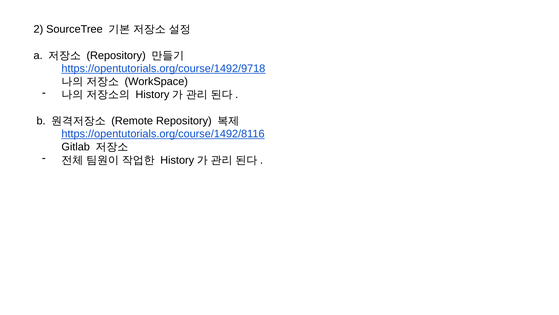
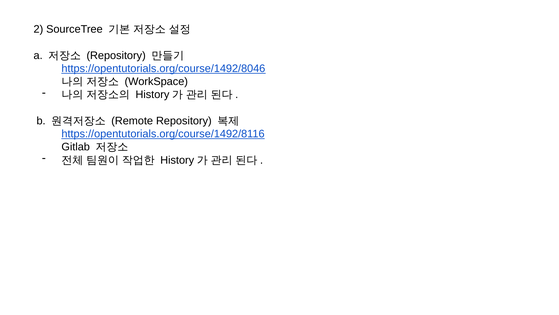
https://opentutorials.org/course/1492/9718: https://opentutorials.org/course/1492/9718 -> https://opentutorials.org/course/1492/8046
